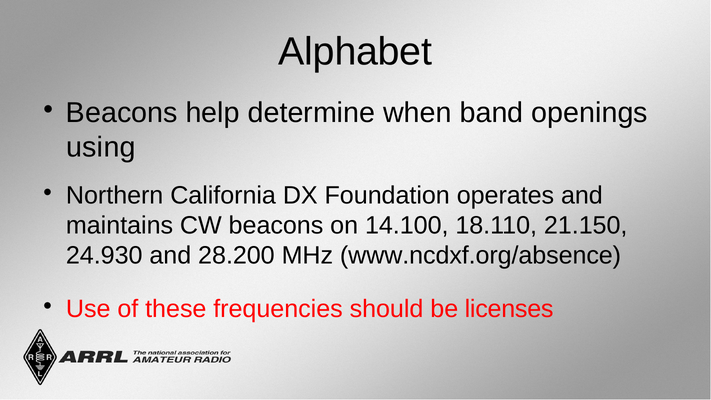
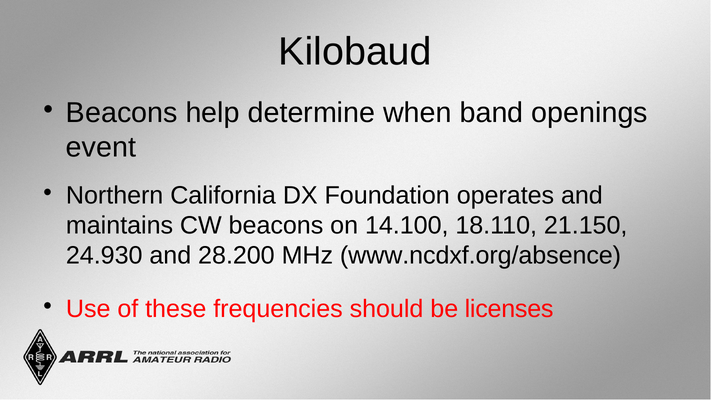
Alphabet: Alphabet -> Kilobaud
using: using -> event
